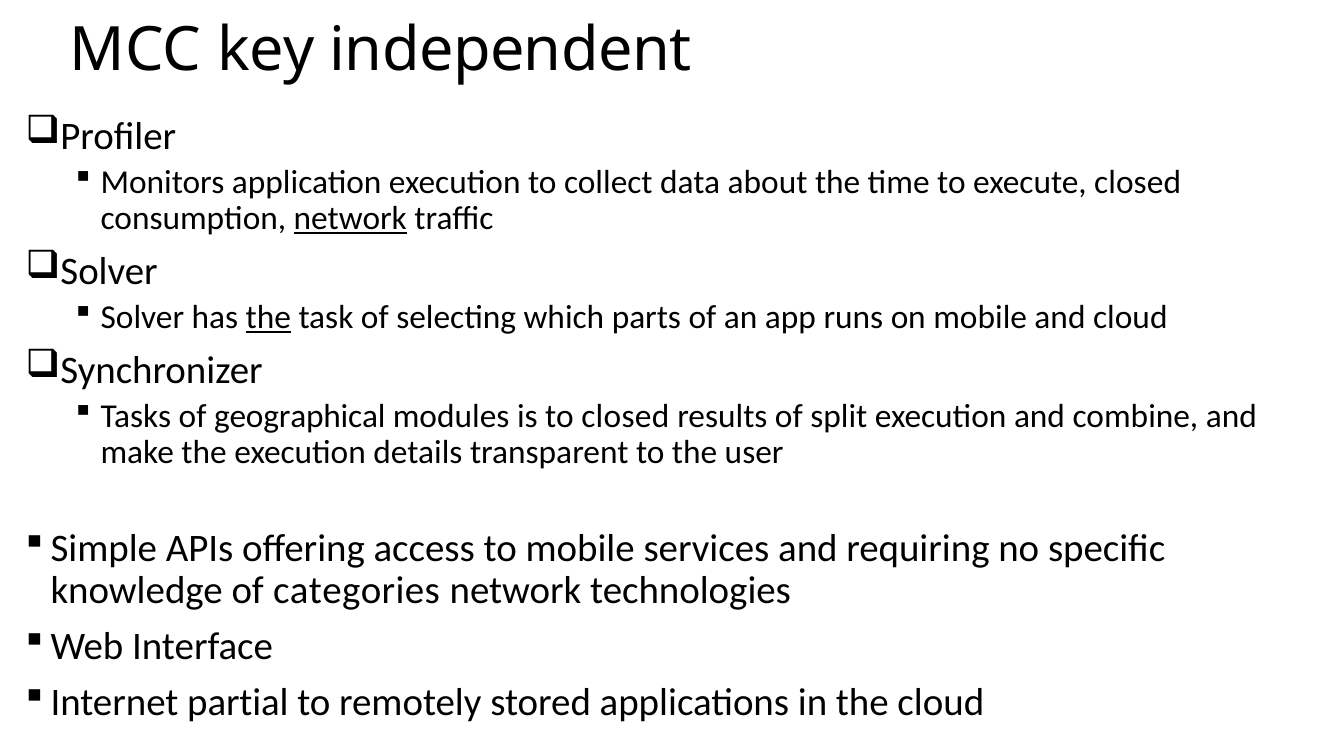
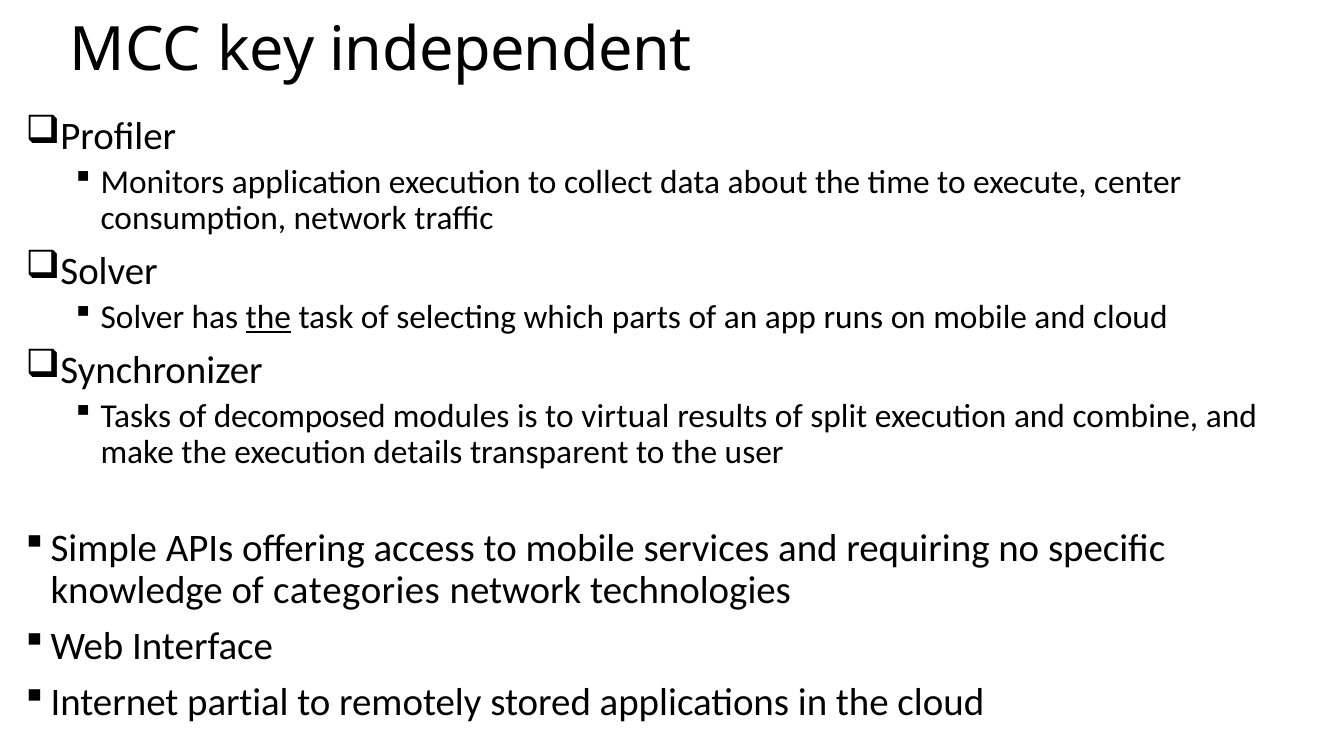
execute closed: closed -> center
network at (350, 219) underline: present -> none
geographical: geographical -> decomposed
to closed: closed -> virtual
